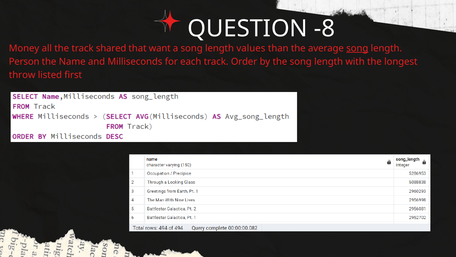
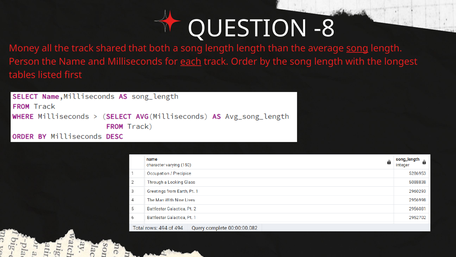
want: want -> both
length values: values -> length
each underline: none -> present
throw: throw -> tables
